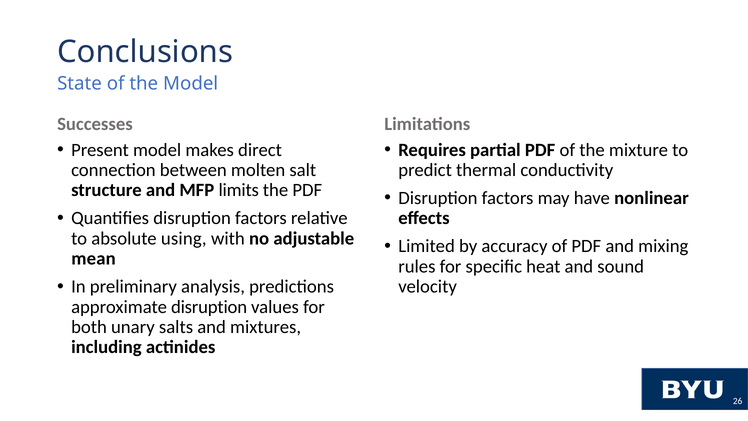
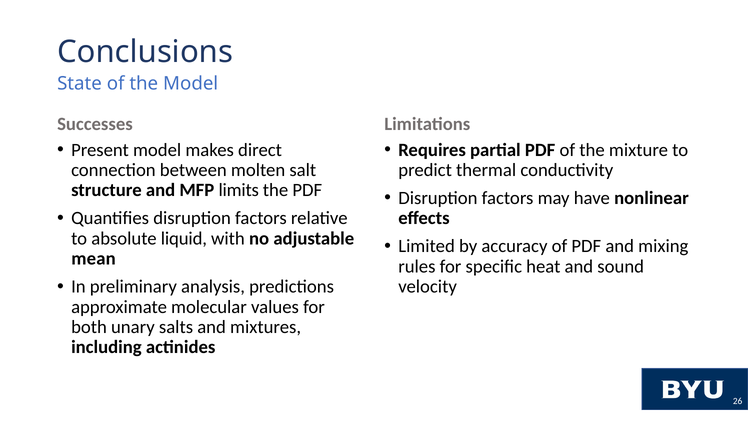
using: using -> liquid
approximate disruption: disruption -> molecular
